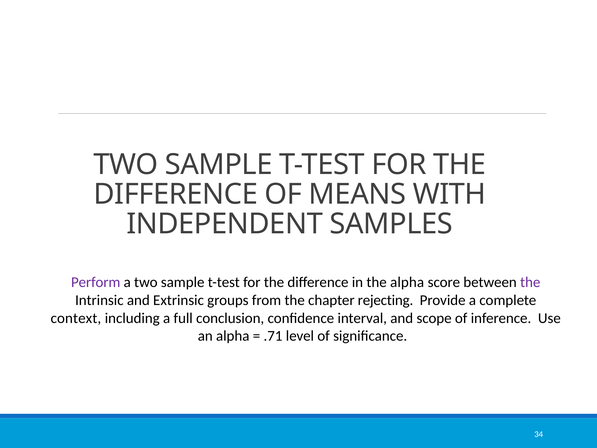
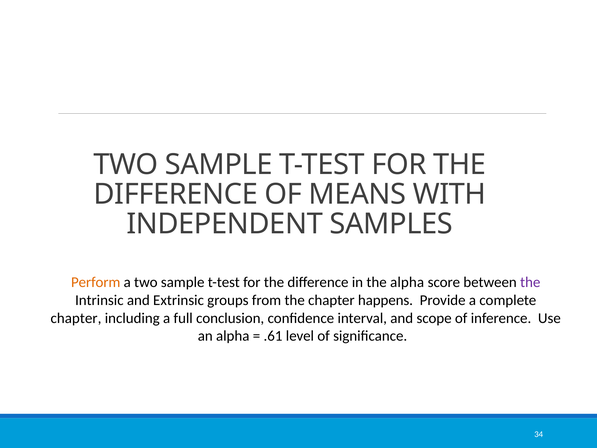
Perform colour: purple -> orange
rejecting: rejecting -> happens
context at (76, 318): context -> chapter
.71: .71 -> .61
